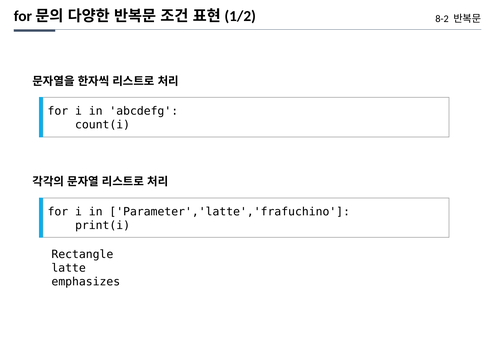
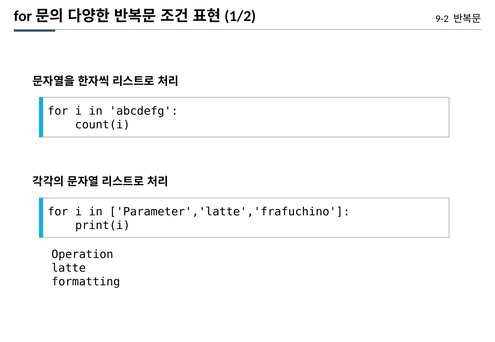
8-2: 8-2 -> 9-2
Rectangle: Rectangle -> Operation
emphasizes: emphasizes -> formatting
